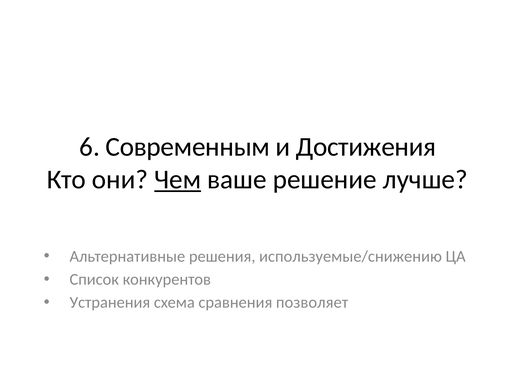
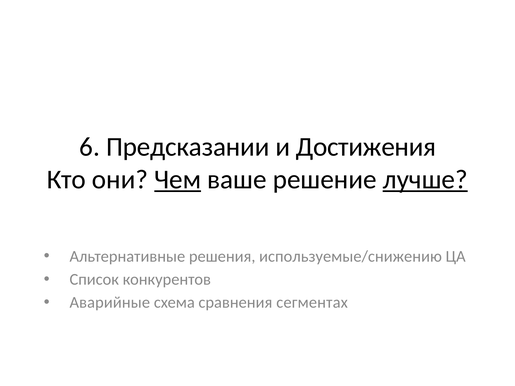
Современным: Современным -> Предсказании
лучше underline: none -> present
Устранения: Устранения -> Аварийные
позволяет: позволяет -> сегментах
